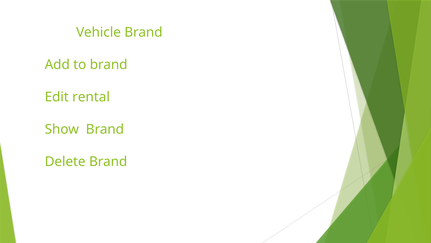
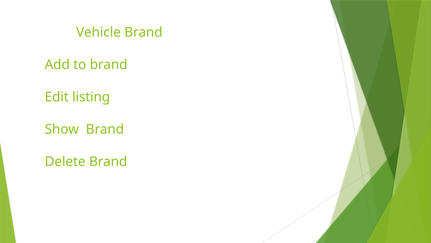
rental: rental -> listing
